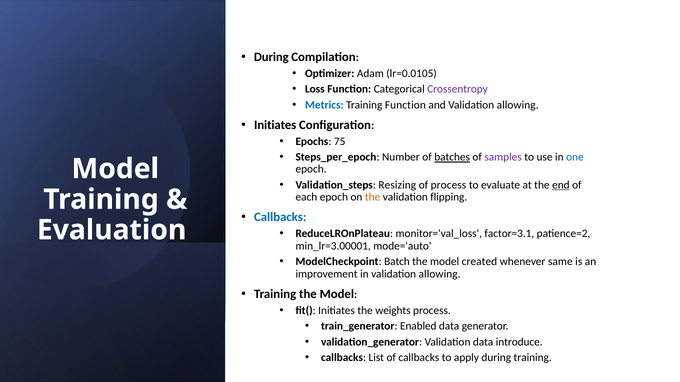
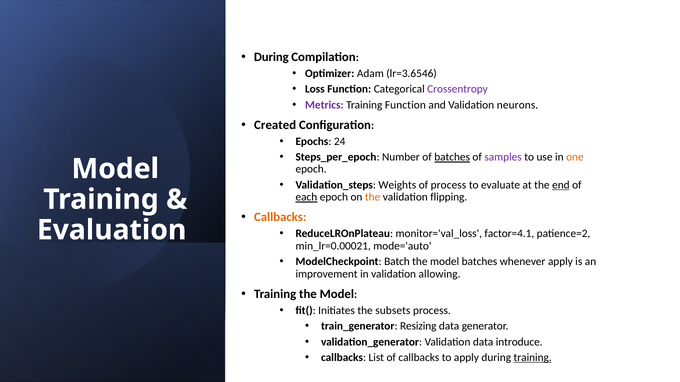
lr=0.0105: lr=0.0105 -> lr=3.6546
Metrics colour: blue -> purple
and Validation allowing: allowing -> neurons
Initiates at (275, 125): Initiates -> Created
75: 75 -> 24
one colour: blue -> orange
Resizing: Resizing -> Weights
each underline: none -> present
Callbacks at (280, 217) colour: blue -> orange
factor=3.1: factor=3.1 -> factor=4.1
min_lr=3.00001: min_lr=3.00001 -> min_lr=0.00021
model created: created -> batches
whenever same: same -> apply
weights: weights -> subsets
Enabled: Enabled -> Resizing
training at (533, 358) underline: none -> present
